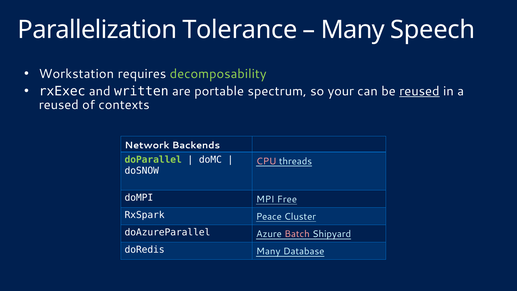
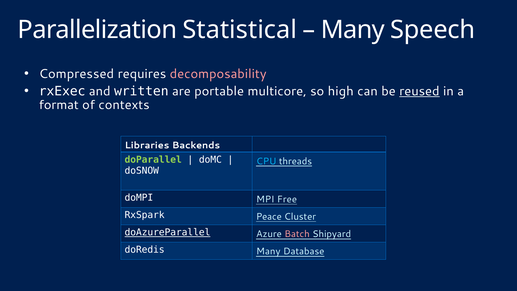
Tolerance: Tolerance -> Statistical
Workstation: Workstation -> Compressed
decomposability colour: light green -> pink
spectrum: spectrum -> multicore
your: your -> high
reused at (59, 105): reused -> format
Network: Network -> Libraries
CPU colour: pink -> light blue
doAzureParallel underline: none -> present
